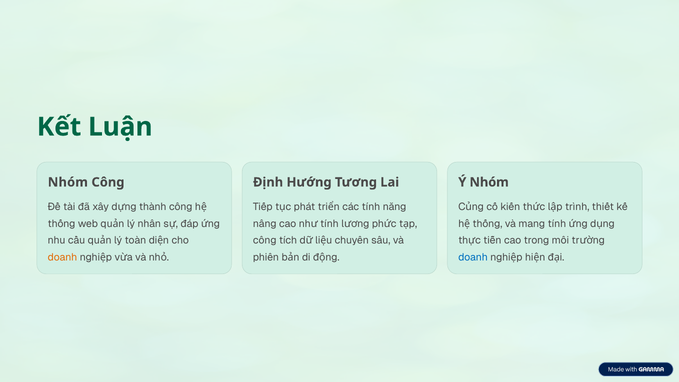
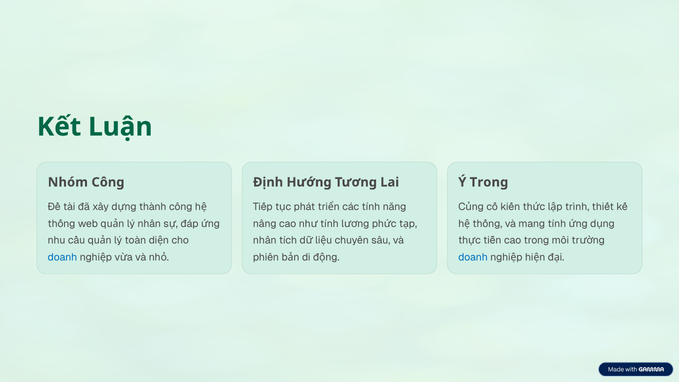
Ý Nhóm: Nhóm -> Trong
công at (265, 241): công -> nhân
doanh at (62, 257) colour: orange -> blue
